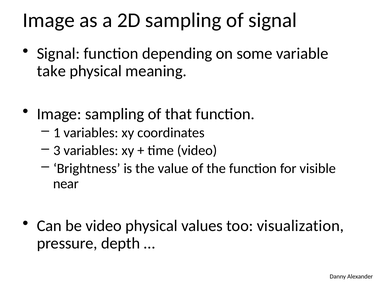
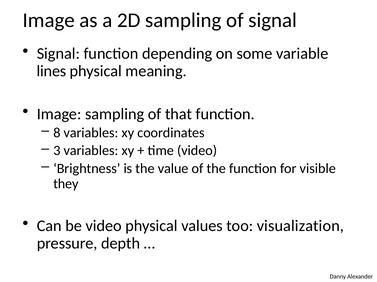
take: take -> lines
1: 1 -> 8
near: near -> they
